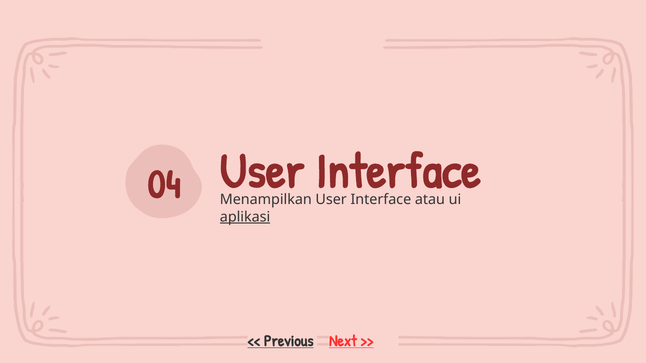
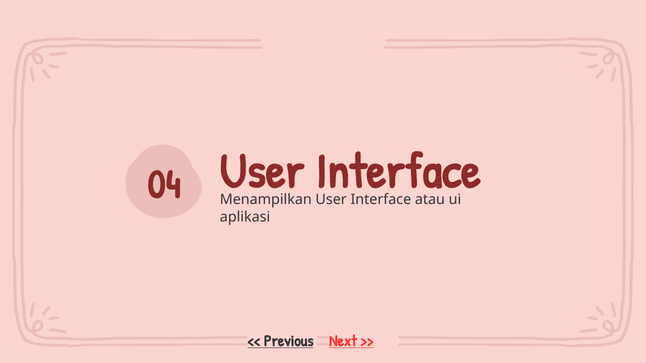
aplikasi underline: present -> none
